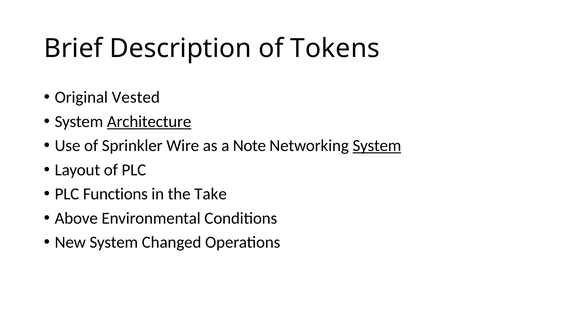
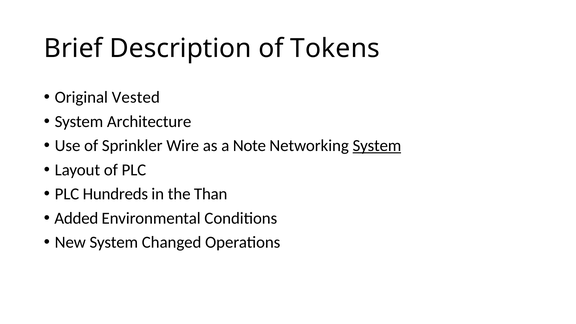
Architecture underline: present -> none
Functions: Functions -> Hundreds
Take: Take -> Than
Above: Above -> Added
